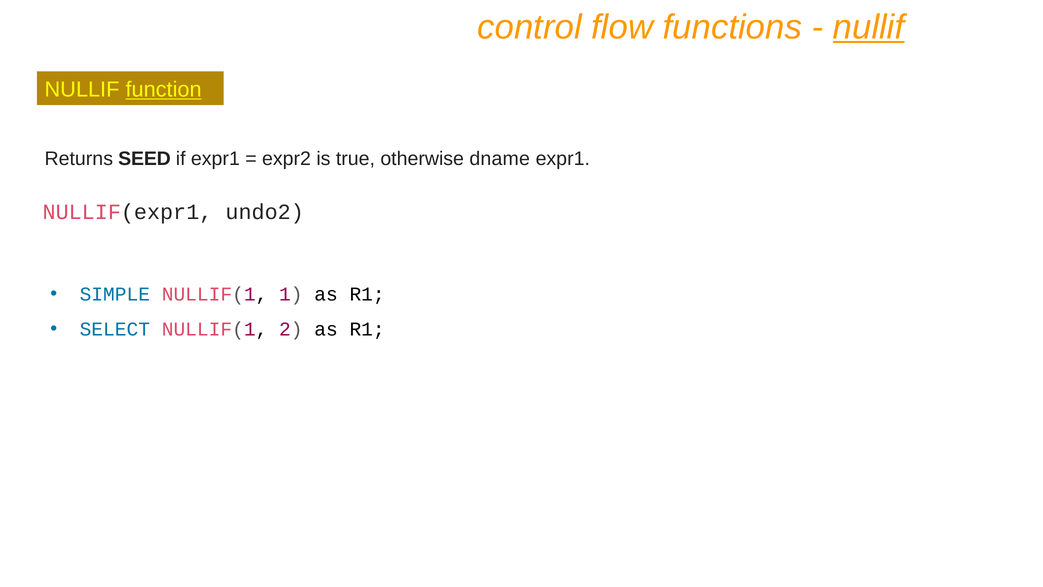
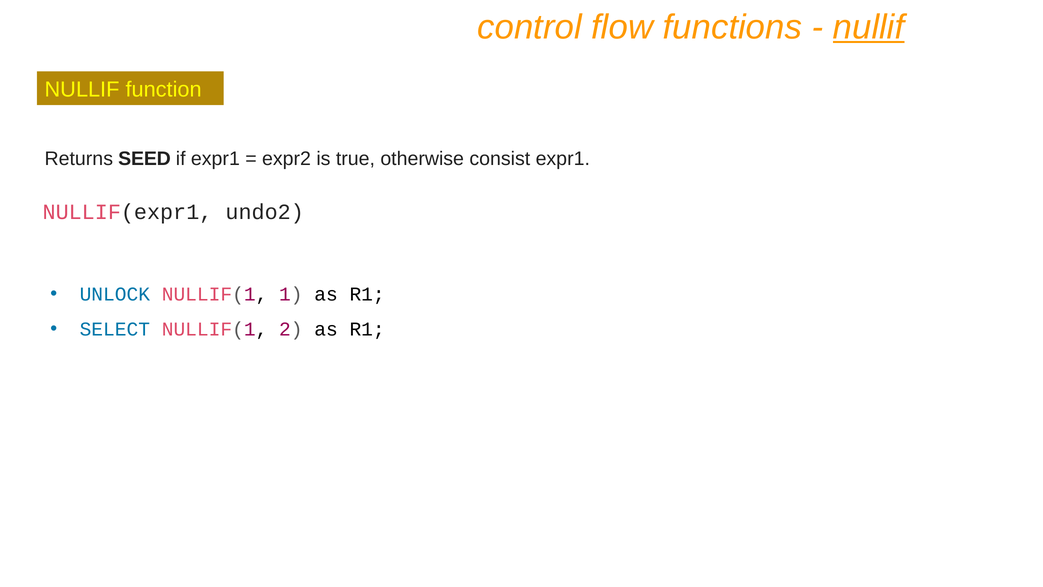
function underline: present -> none
dname: dname -> consist
SIMPLE: SIMPLE -> UNLOCK
